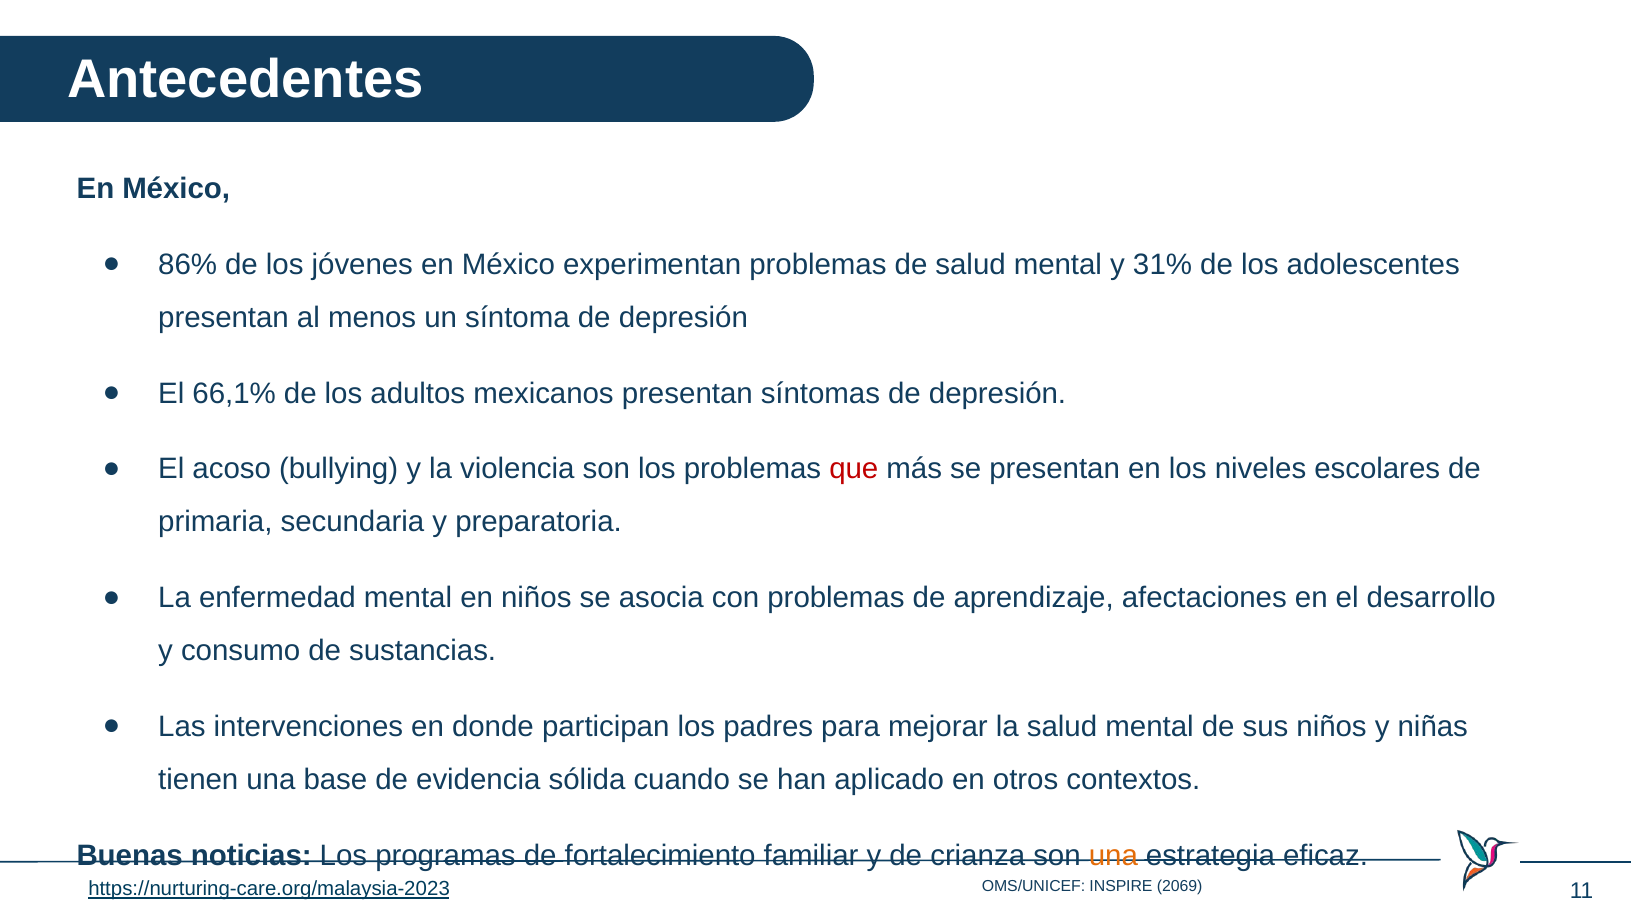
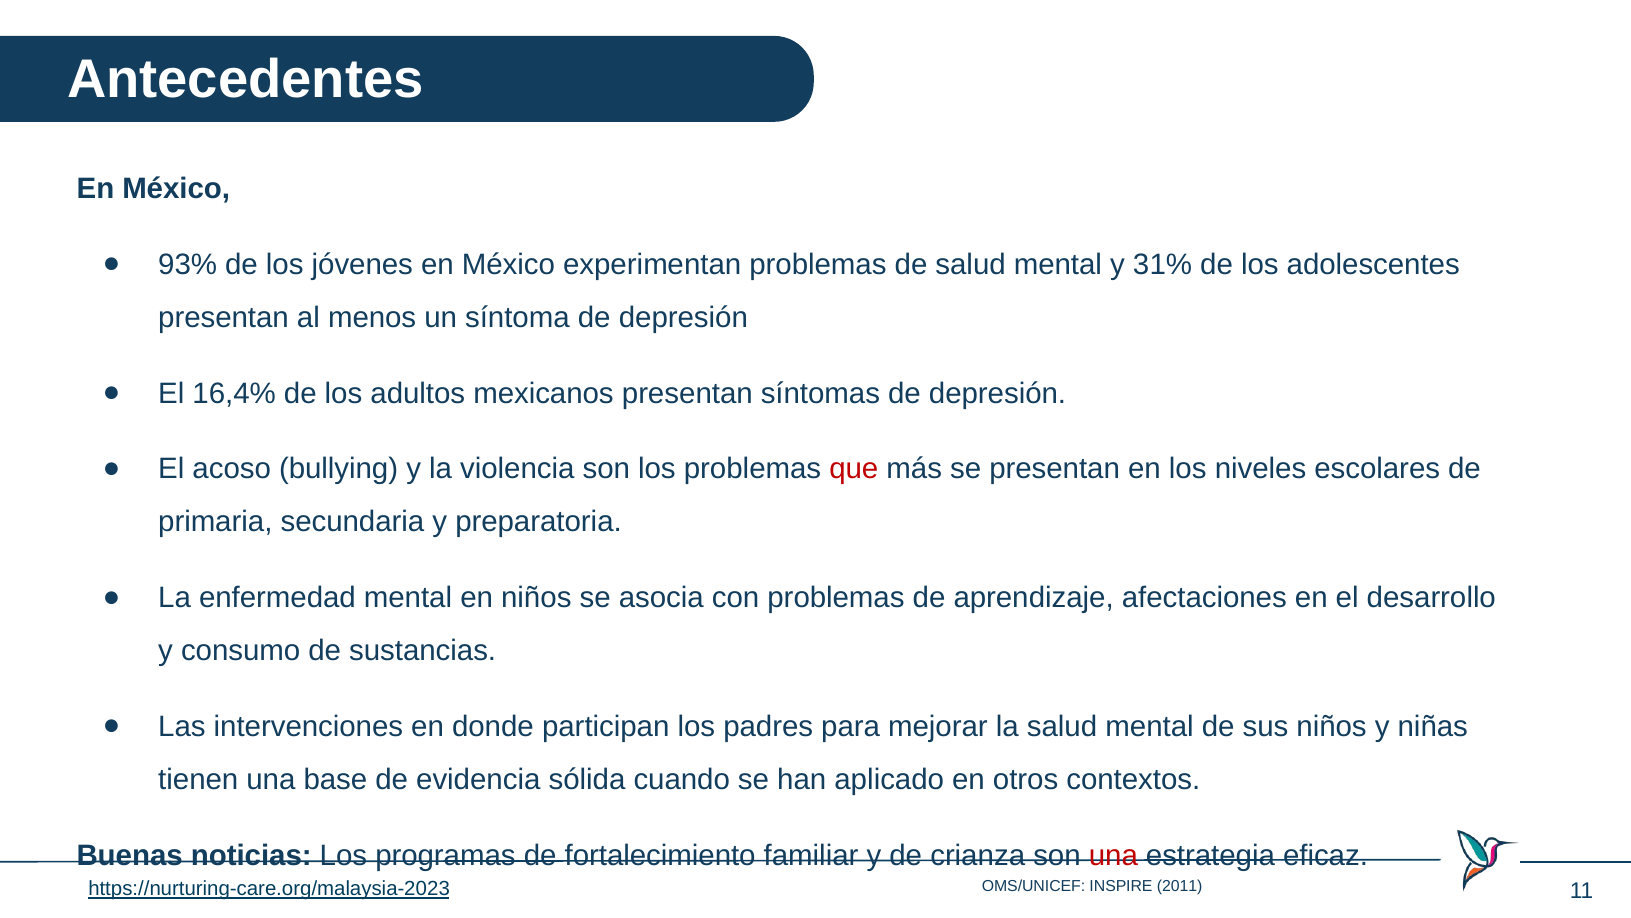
86%: 86% -> 93%
66,1%: 66,1% -> 16,4%
una at (1113, 855) colour: orange -> red
2069: 2069 -> 2011
